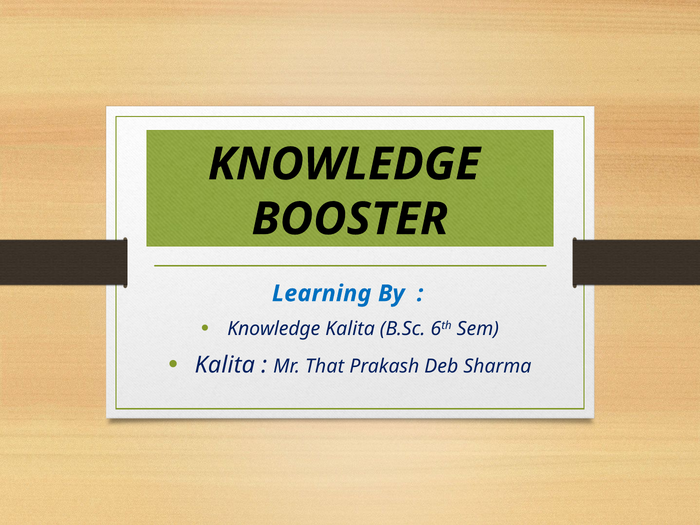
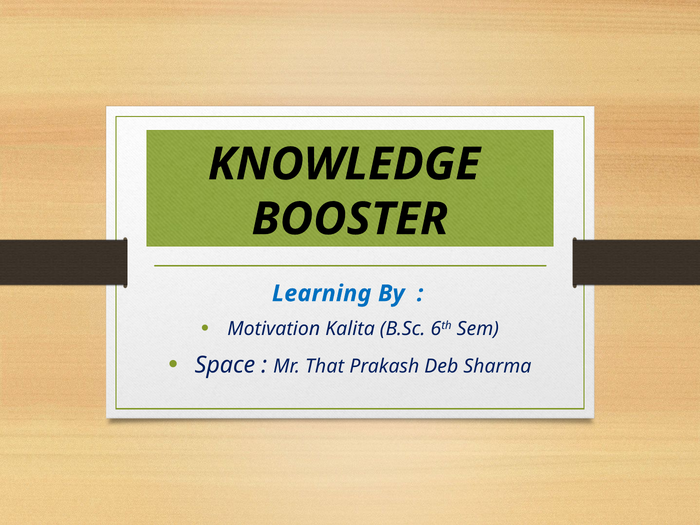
Knowledge at (274, 329): Knowledge -> Motivation
Kalita at (225, 365): Kalita -> Space
